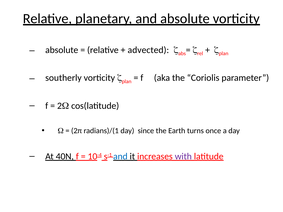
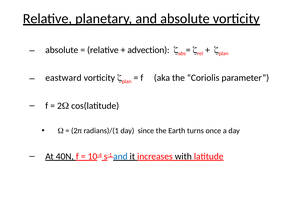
advected: advected -> advection
southerly: southerly -> eastward
with colour: purple -> black
